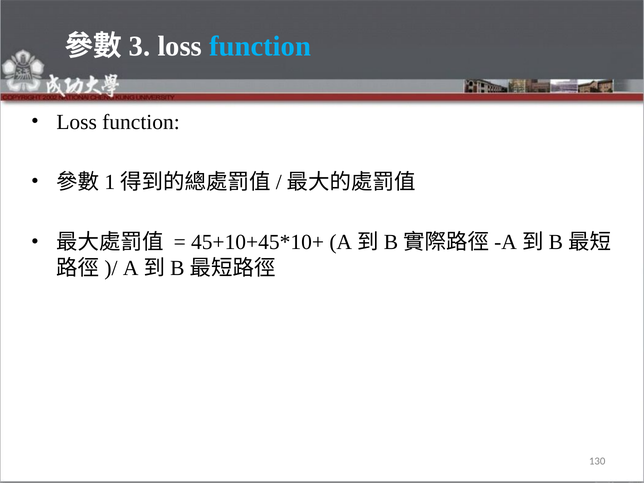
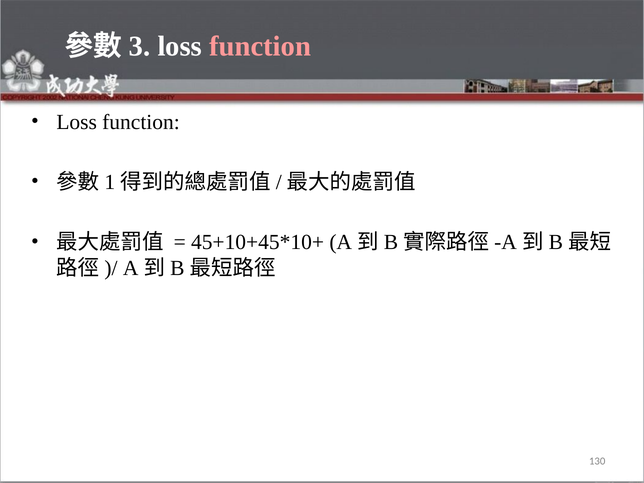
function at (260, 46) colour: light blue -> pink
